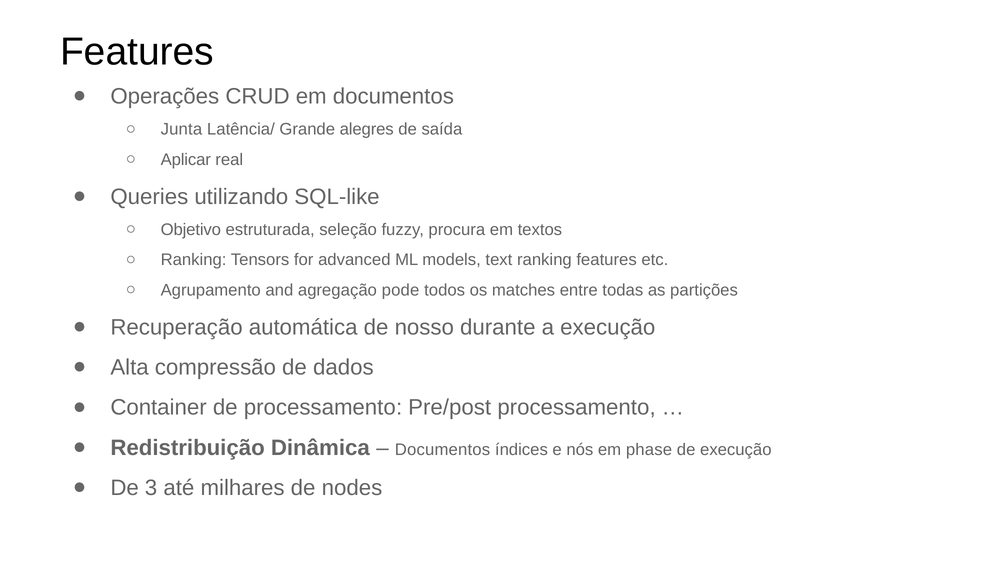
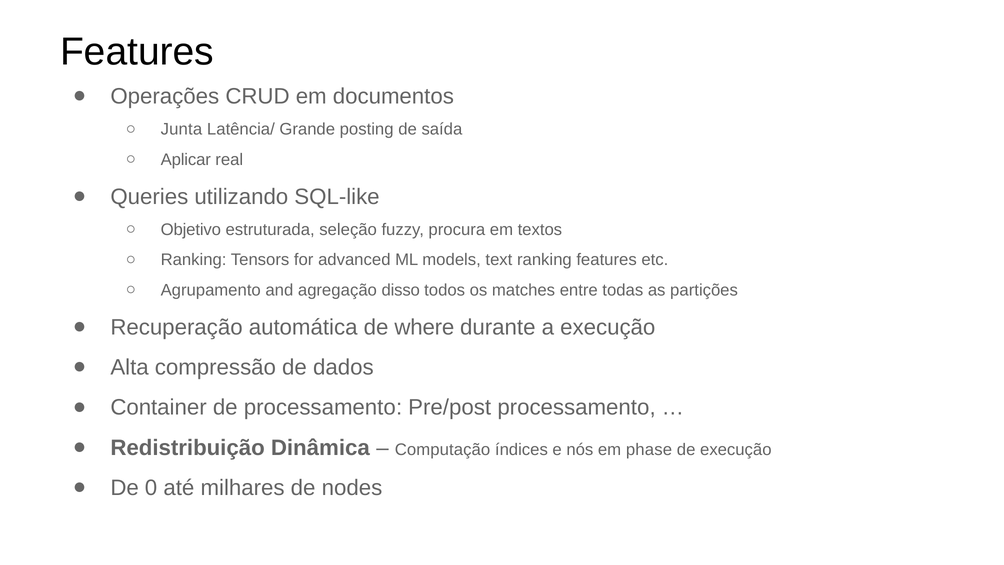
alegres: alegres -> posting
pode: pode -> disso
nosso: nosso -> where
Documentos at (442, 449): Documentos -> Computação
3: 3 -> 0
